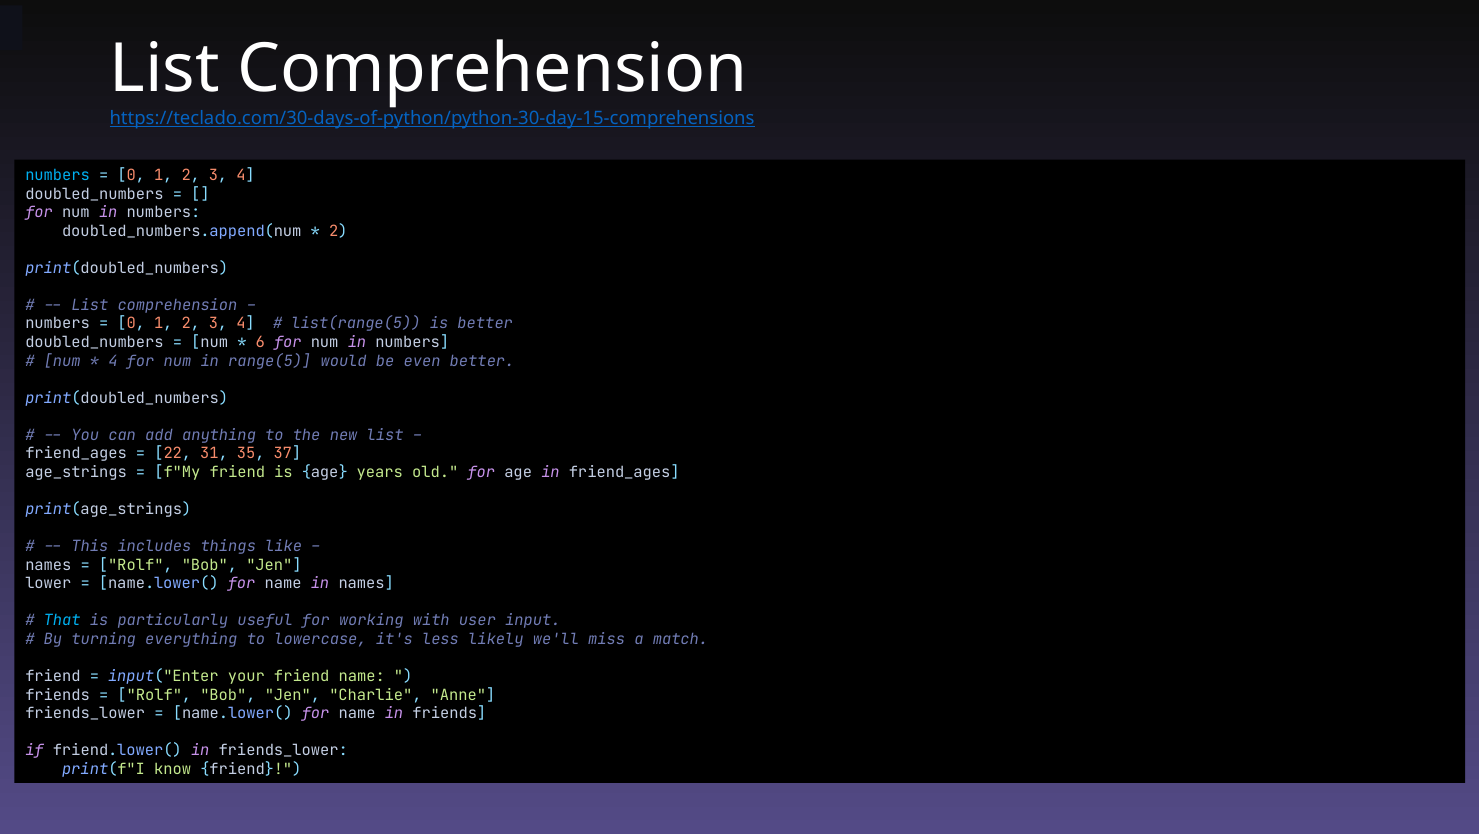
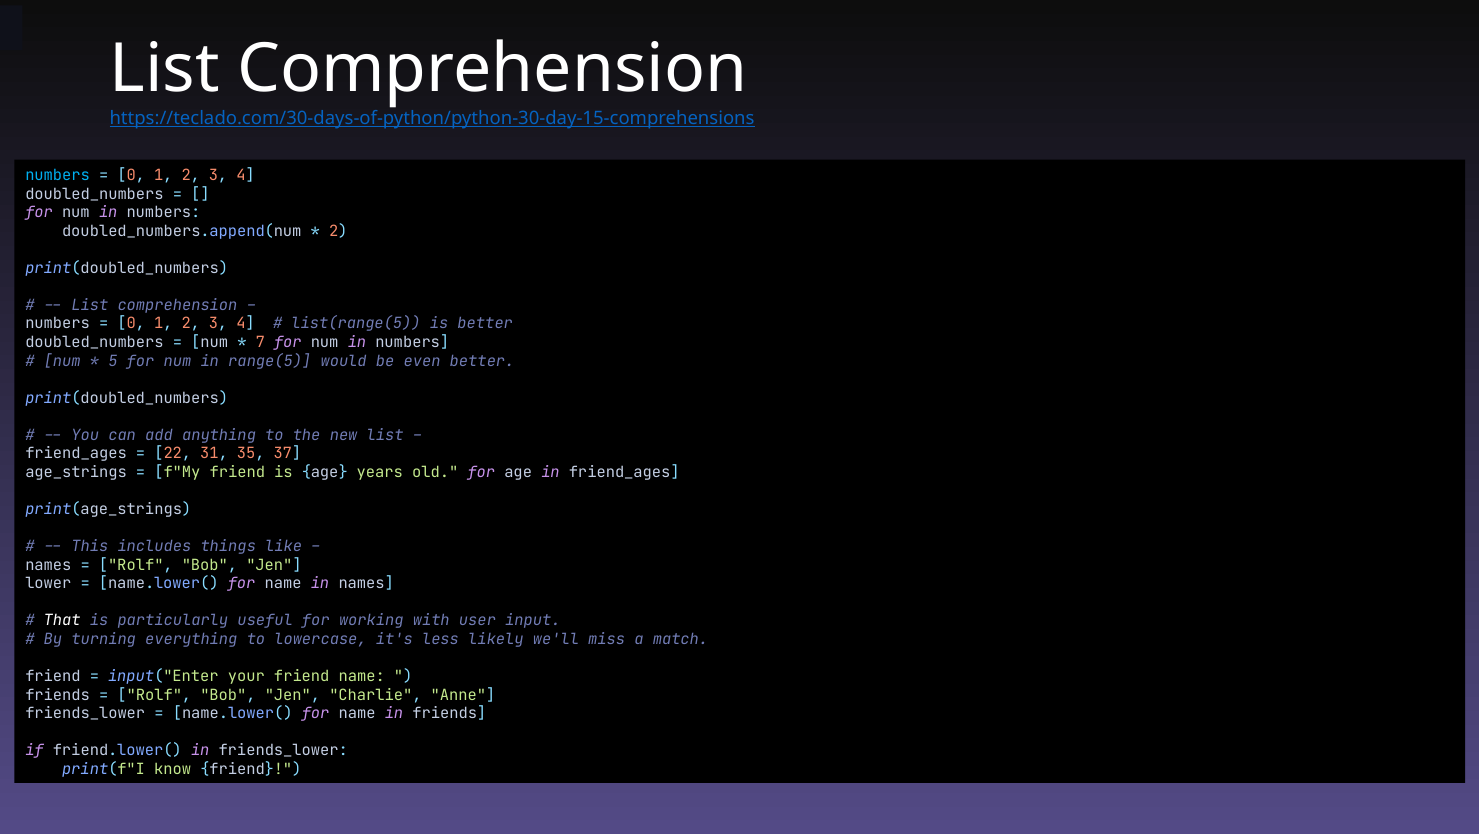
6: 6 -> 7
4 at (113, 361): 4 -> 5
That colour: light blue -> white
